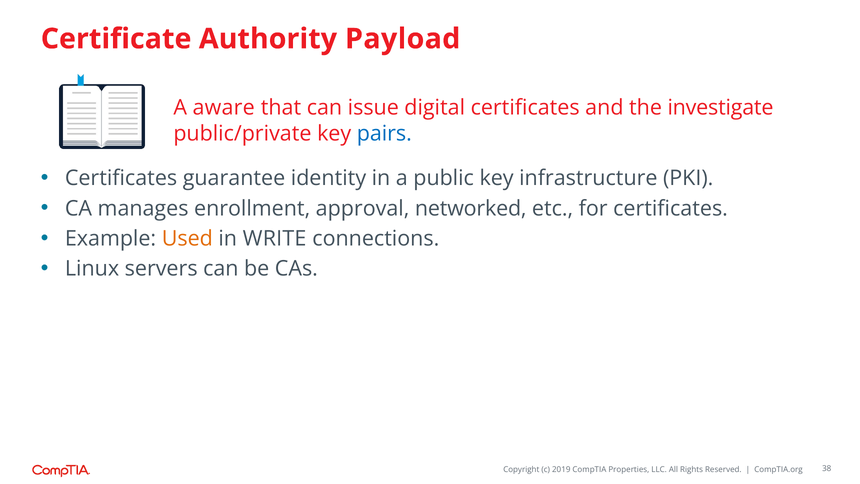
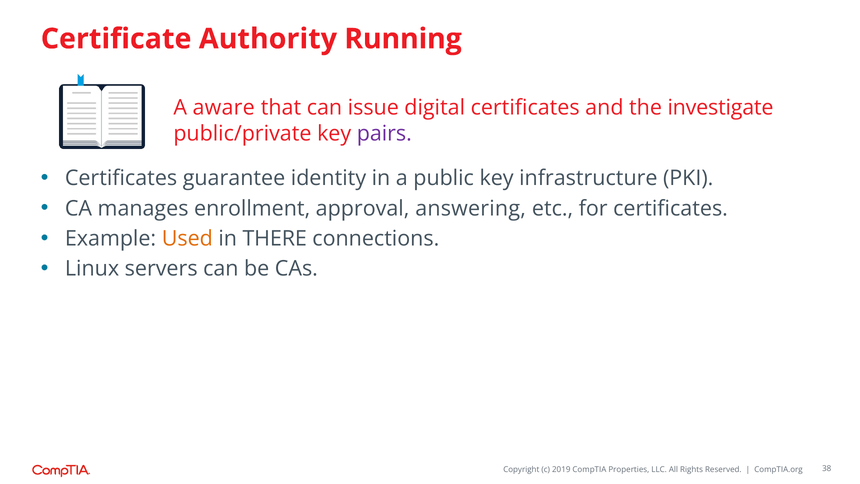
Payload: Payload -> Running
pairs colour: blue -> purple
networked: networked -> answering
WRITE: WRITE -> THERE
